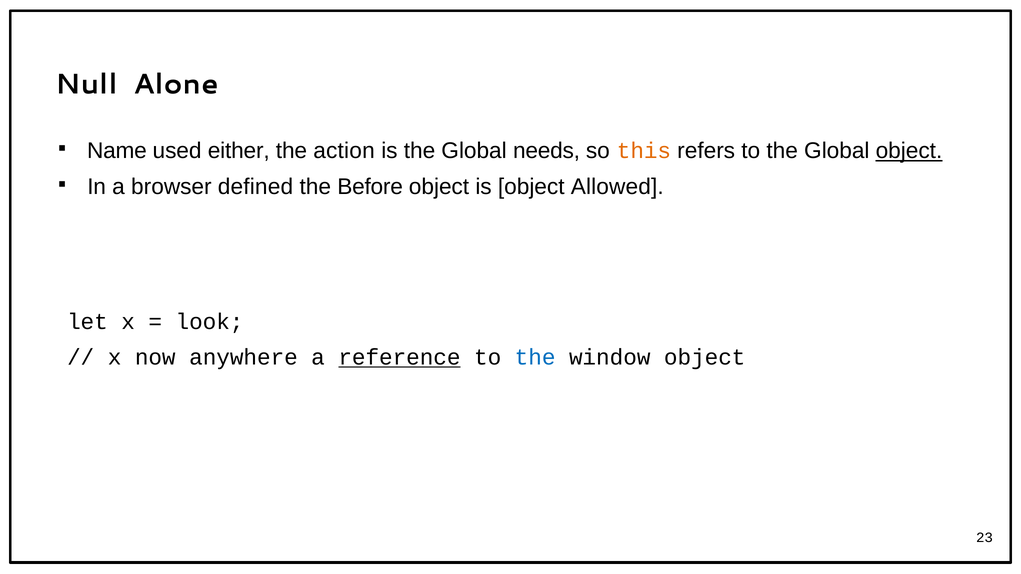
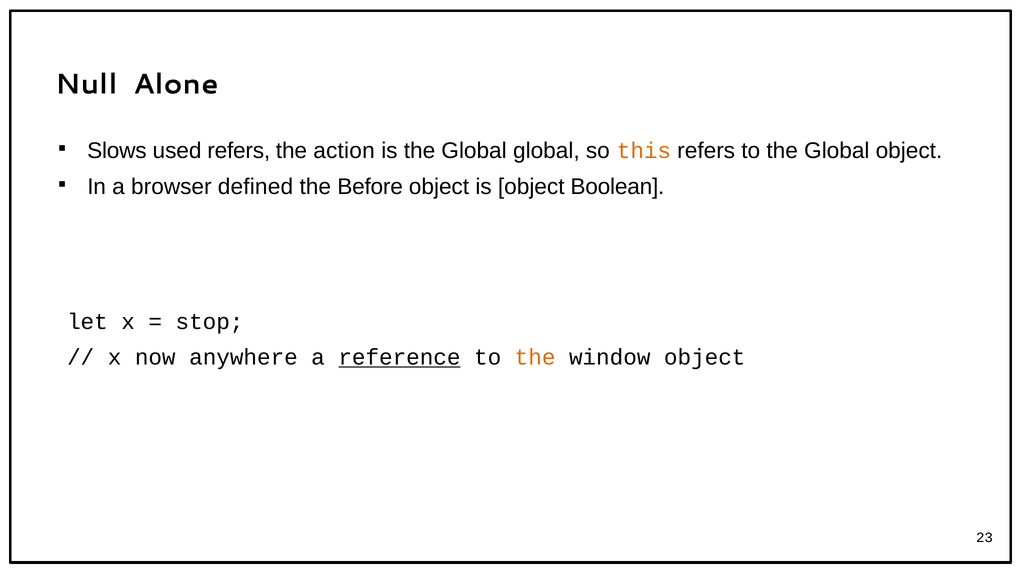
Name: Name -> Slows
used either: either -> refers
Global needs: needs -> global
object at (909, 151) underline: present -> none
Allowed: Allowed -> Boolean
look: look -> stop
the at (535, 357) colour: blue -> orange
